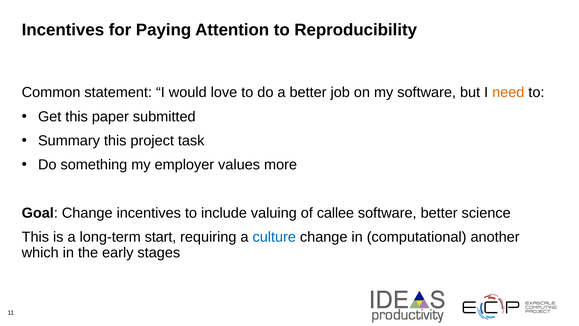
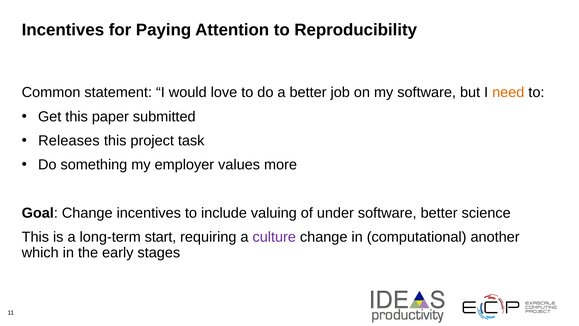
Summary: Summary -> Releases
callee: callee -> under
culture colour: blue -> purple
